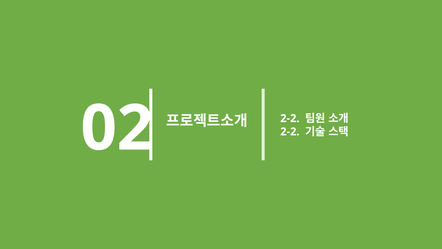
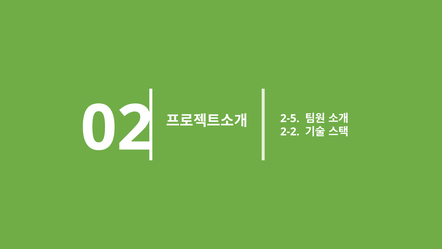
2-2 at (290, 118): 2-2 -> 2-5
